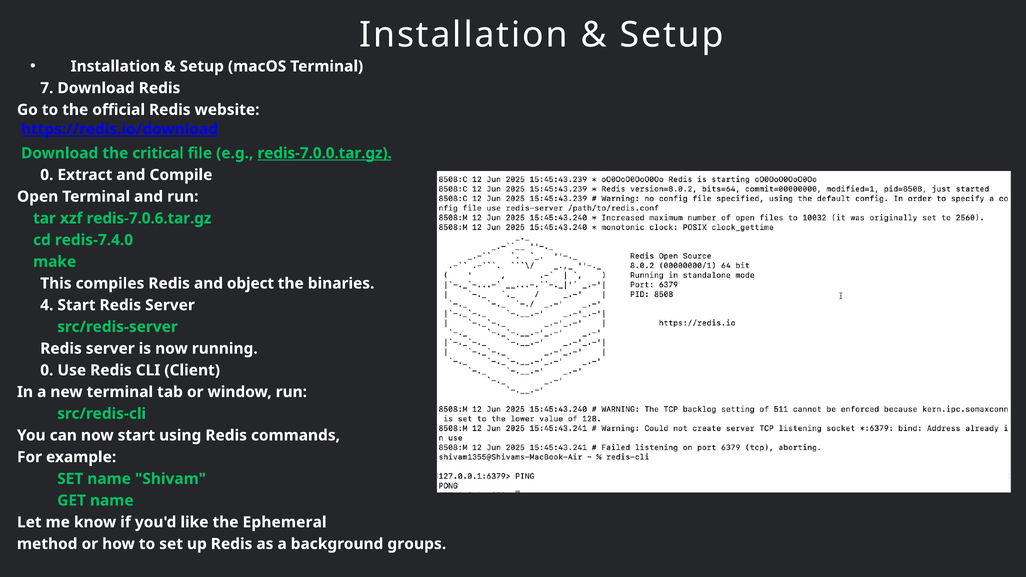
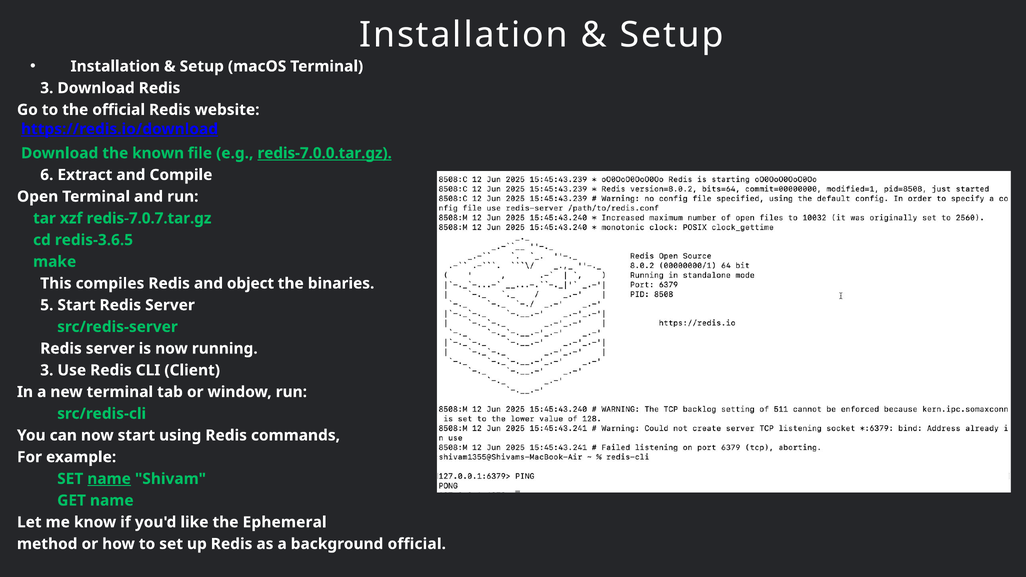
7 at (47, 88): 7 -> 3
critical: critical -> known
0 at (47, 175): 0 -> 6
redis-7.0.6.tar.gz: redis-7.0.6.tar.gz -> redis-7.0.7.tar.gz
redis-7.4.0: redis-7.4.0 -> redis-3.6.5
4: 4 -> 5
0 at (47, 370): 0 -> 3
name at (109, 479) underline: none -> present
background groups: groups -> official
